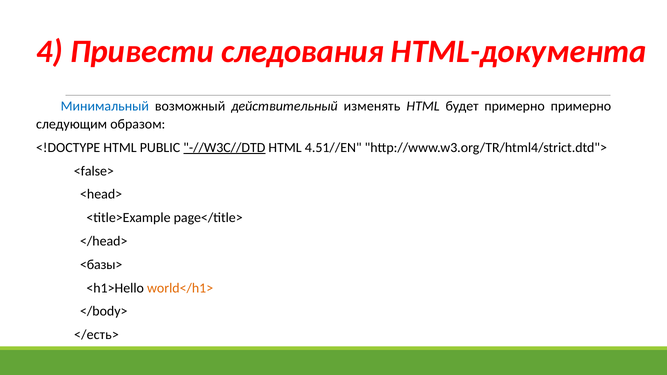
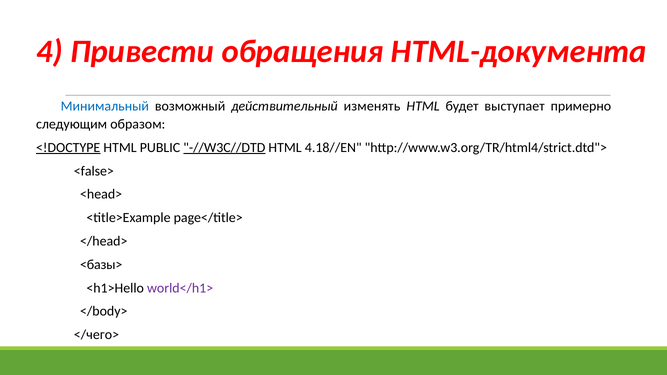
следования: следования -> обращения
будет примерно: примерно -> выступает
<!DOCTYPE underline: none -> present
4.51//EN: 4.51//EN -> 4.18//EN
world</h1> colour: orange -> purple
</есть>: </есть> -> </чего>
